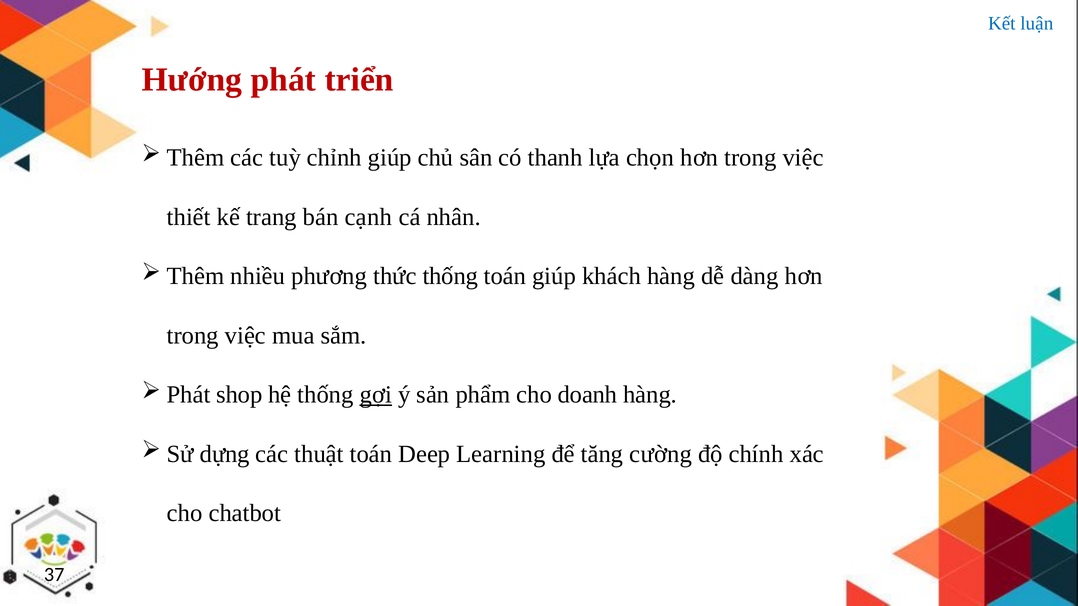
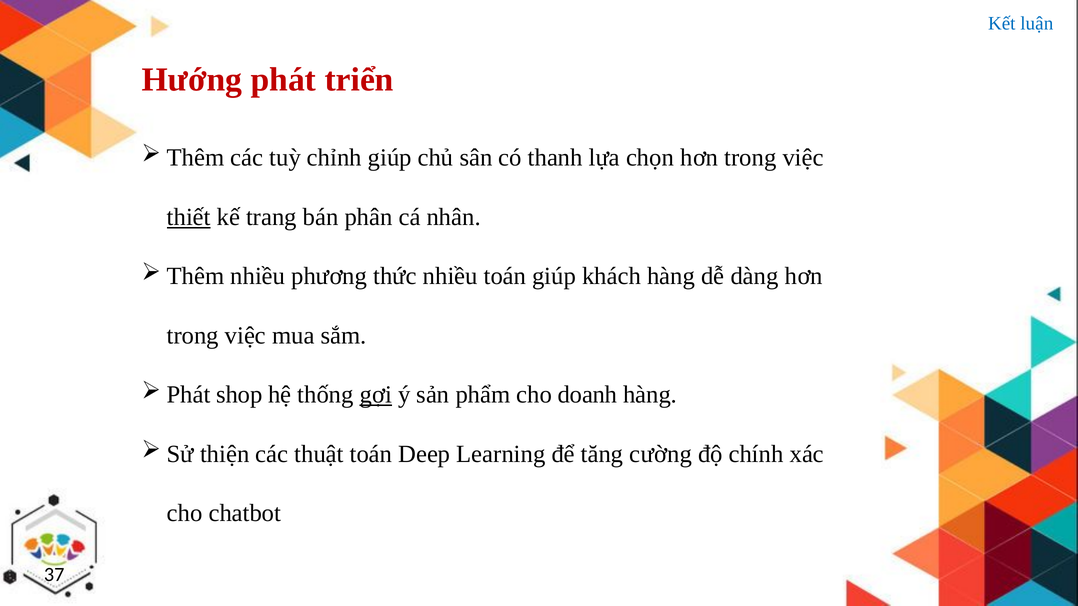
thiết underline: none -> present
cạnh: cạnh -> phân
thức thống: thống -> nhiều
dựng: dựng -> thiện
